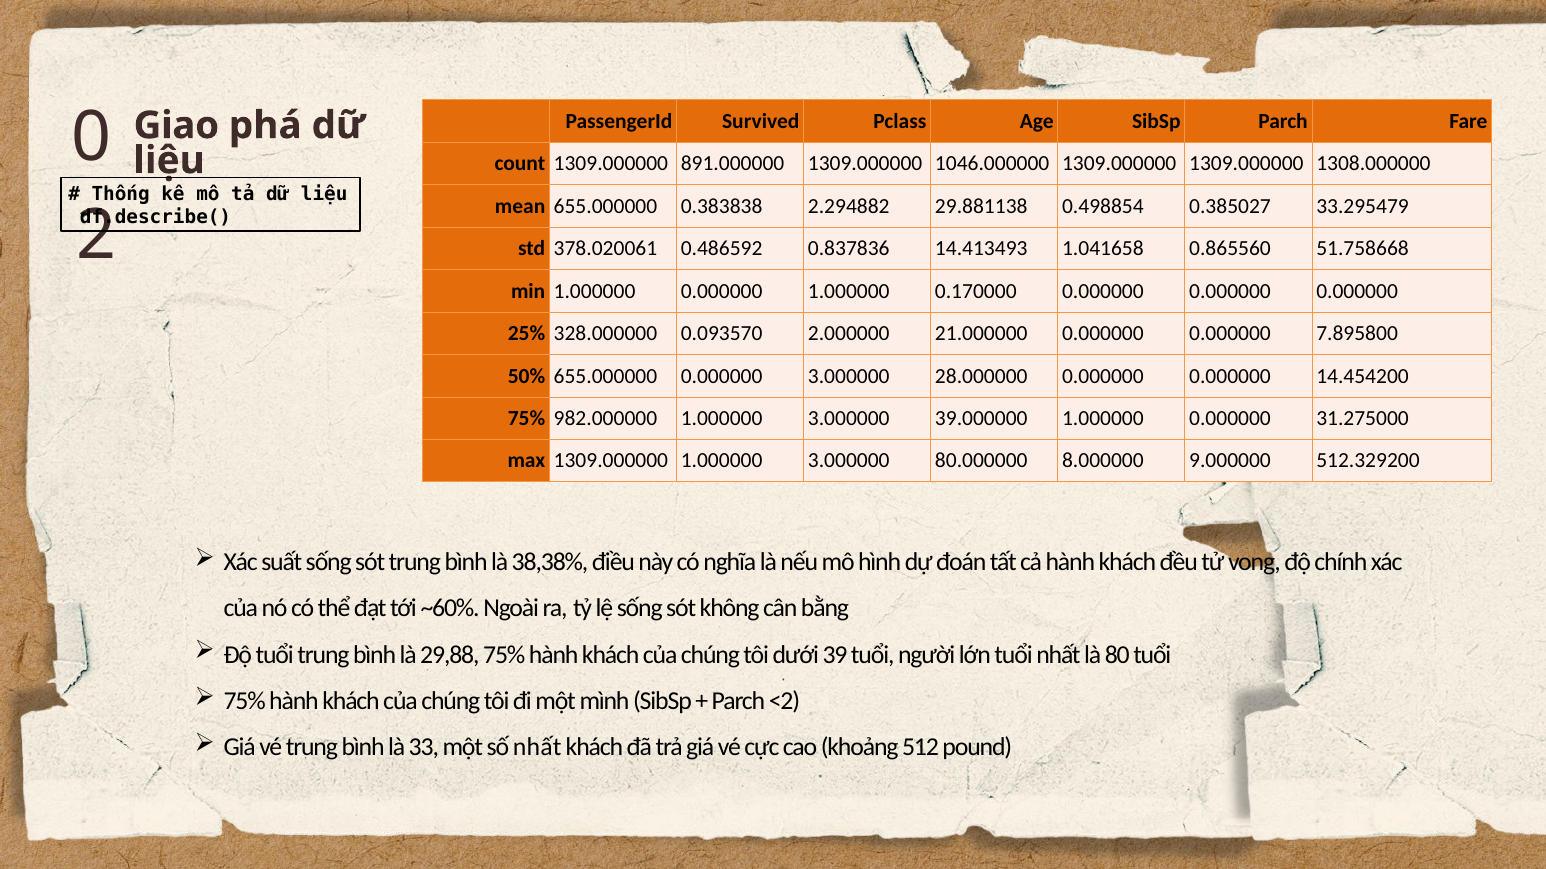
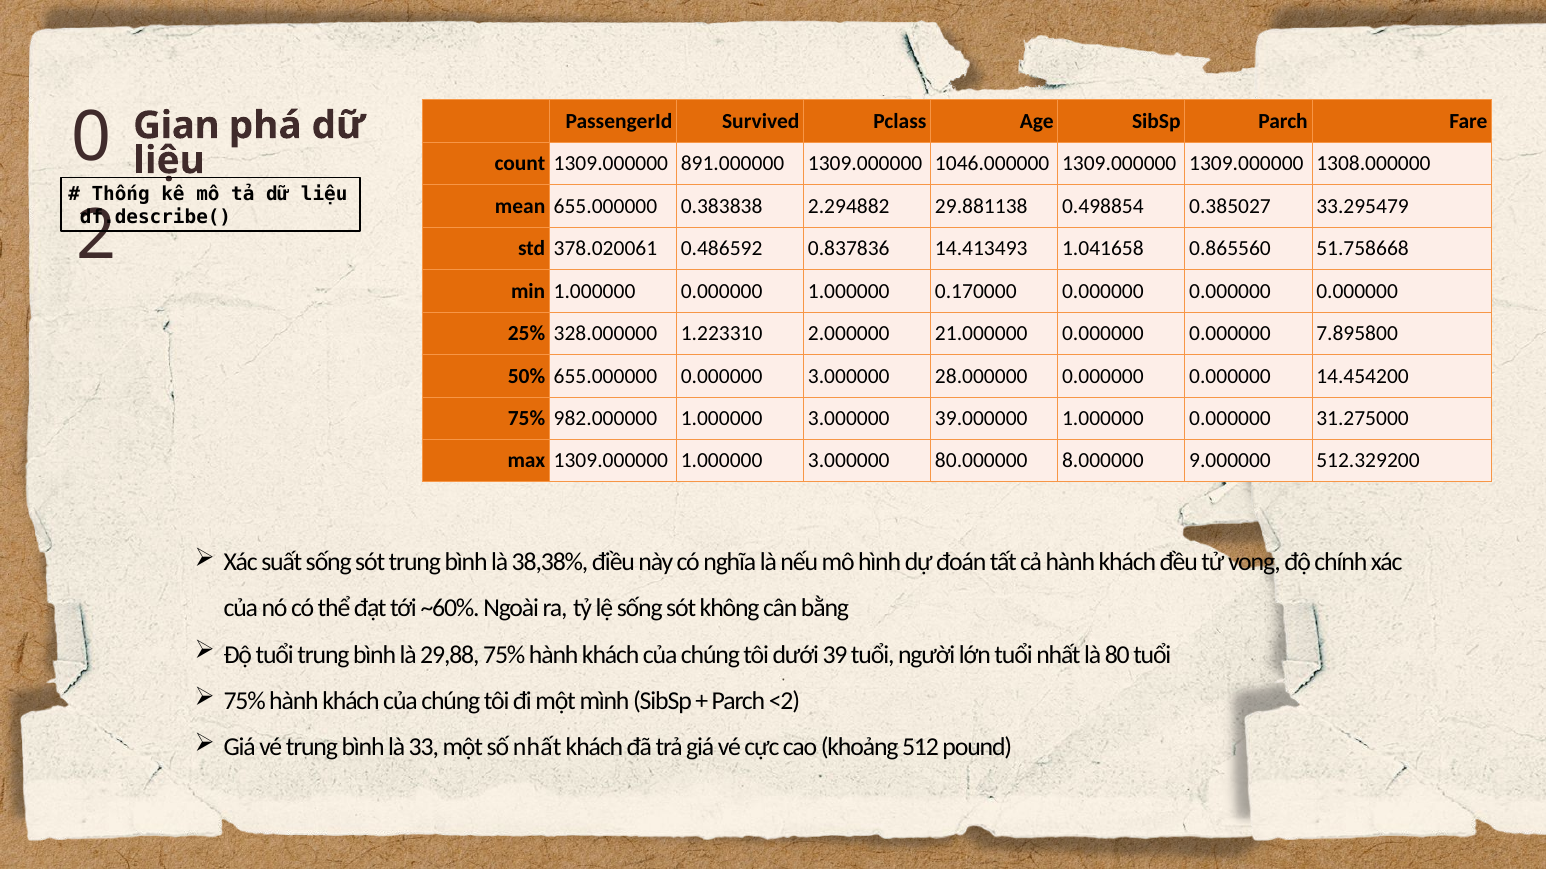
Giao: Giao -> Gian
0.093570: 0.093570 -> 1.223310
